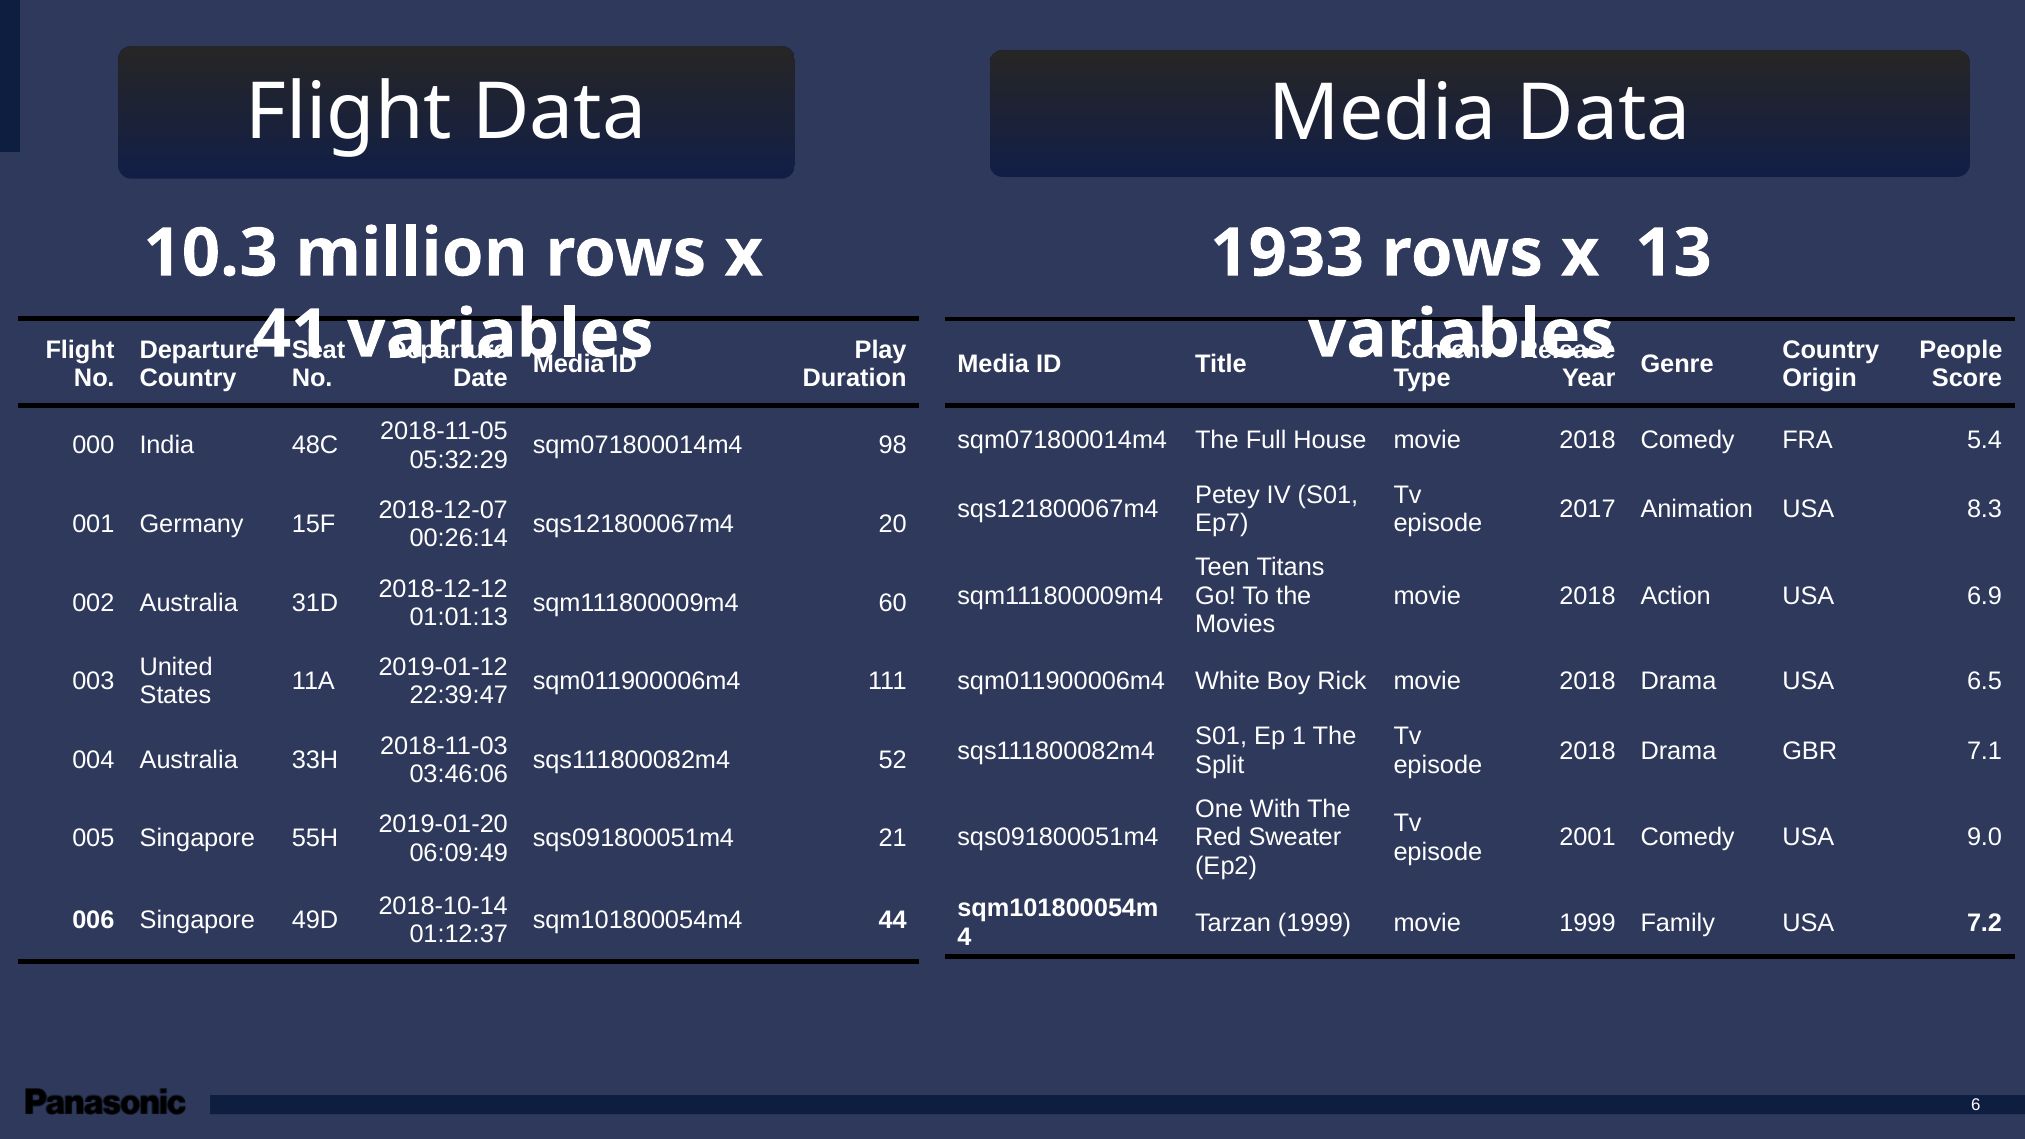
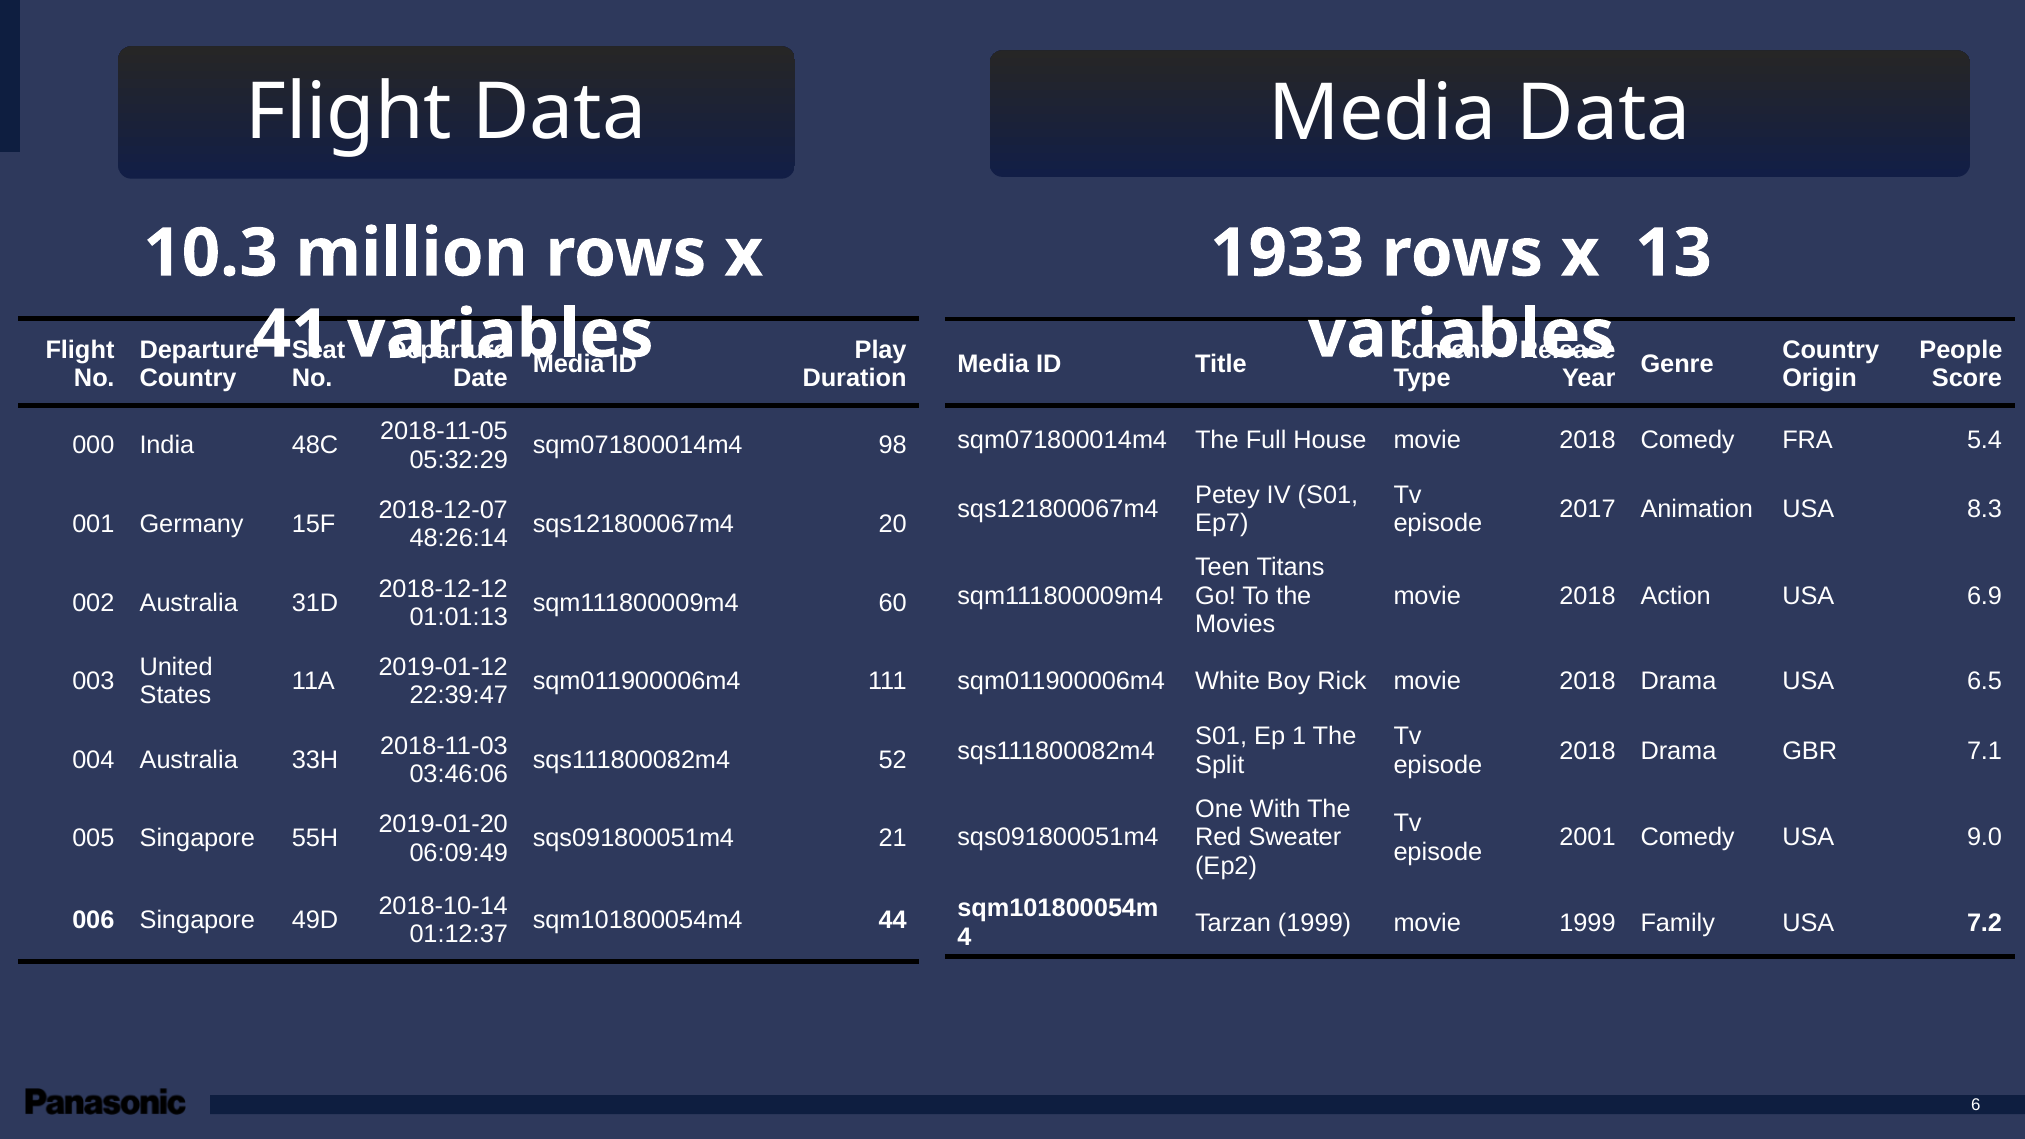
00:26:14: 00:26:14 -> 48:26:14
